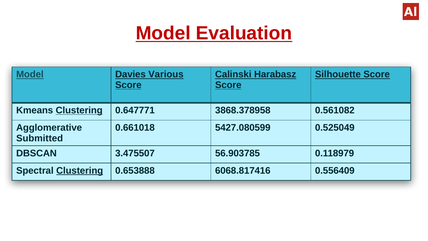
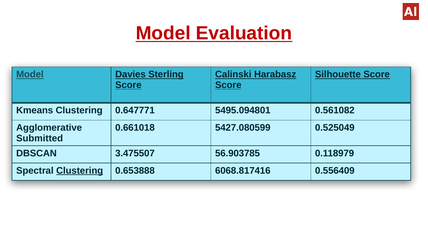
Various: Various -> Sterling
Clustering at (79, 110) underline: present -> none
3868.378958: 3868.378958 -> 5495.094801
